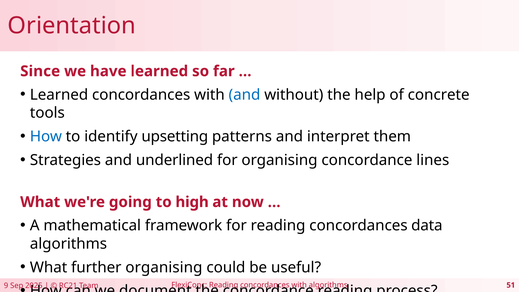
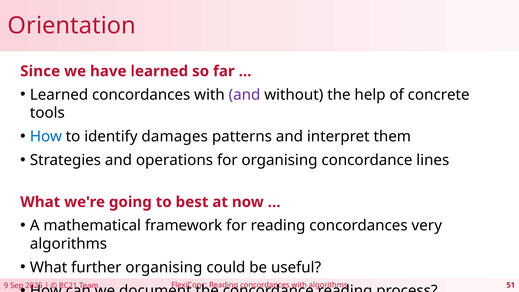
and at (245, 95) colour: blue -> purple
upsetting: upsetting -> damages
underlined: underlined -> operations
high: high -> best
data: data -> very
